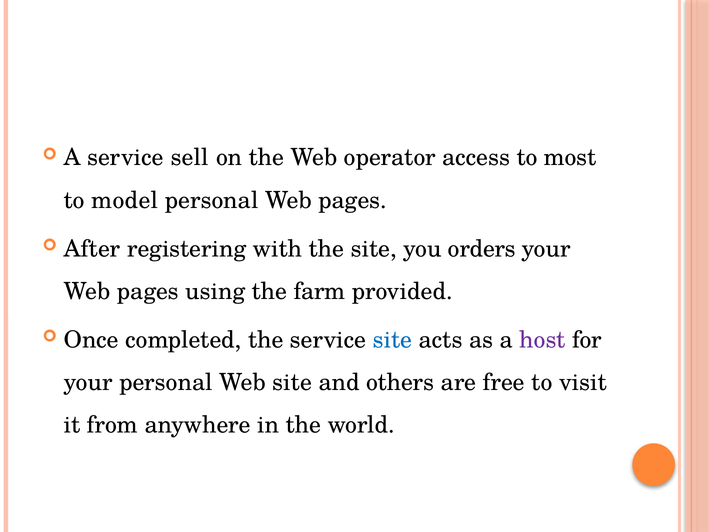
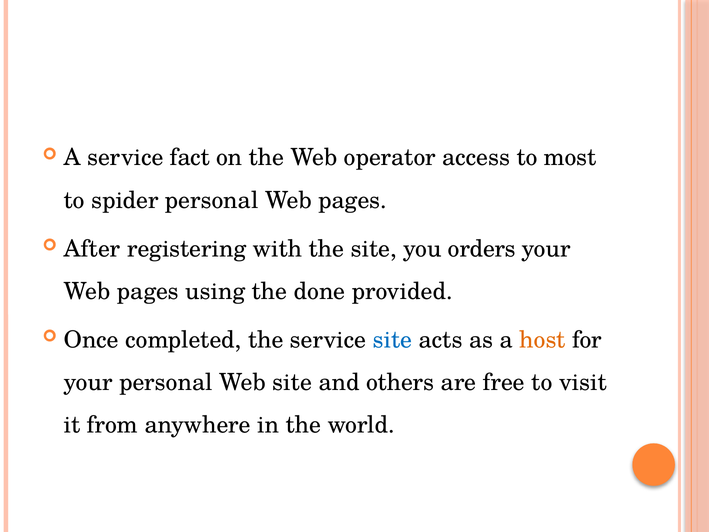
sell: sell -> fact
model: model -> spider
farm: farm -> done
host colour: purple -> orange
